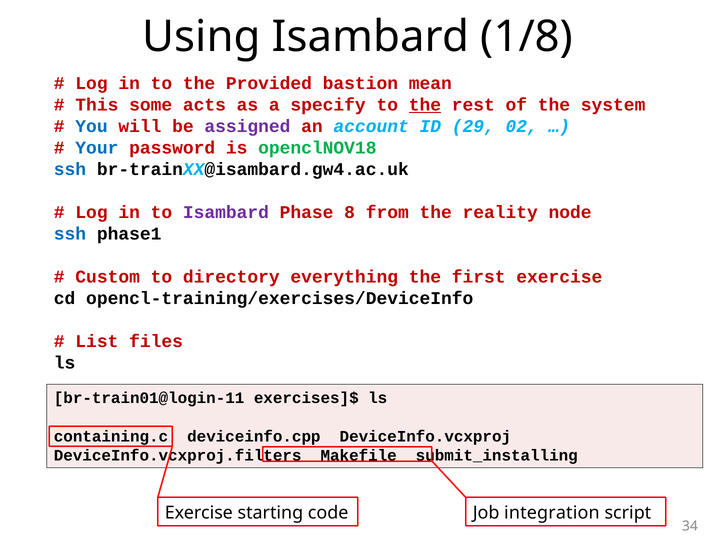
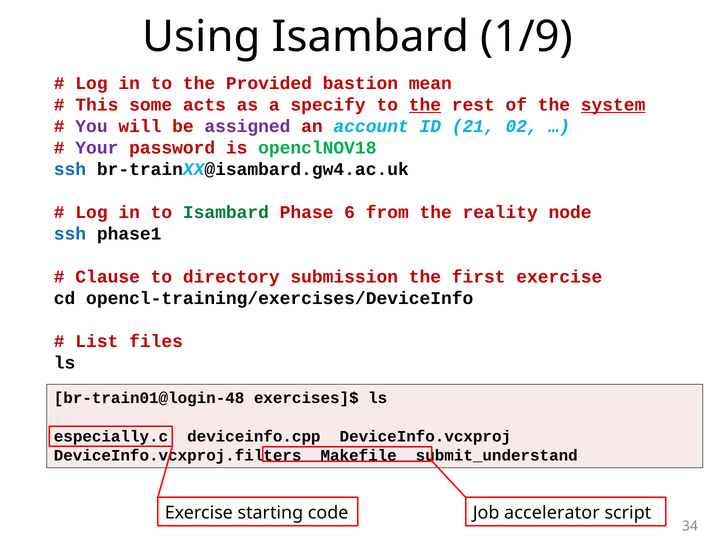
1/8: 1/8 -> 1/9
system underline: none -> present
You colour: blue -> purple
29: 29 -> 21
Your colour: blue -> purple
Isambard at (226, 212) colour: purple -> green
8: 8 -> 6
Custom: Custom -> Clause
everything: everything -> submission
br-train01@login-11: br-train01@login-11 -> br-train01@login-48
containing.c: containing.c -> especially.c
submit_installing: submit_installing -> submit_understand
integration: integration -> accelerator
